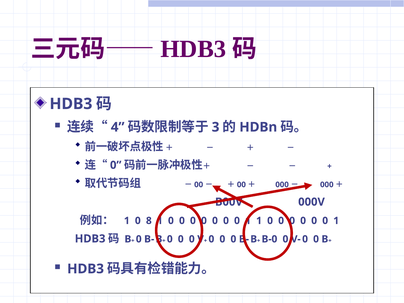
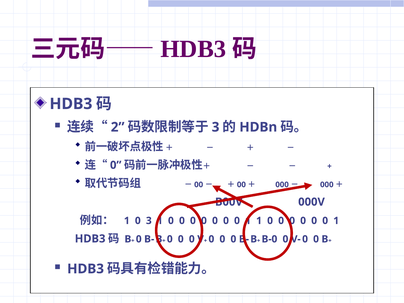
4: 4 -> 2
0 8: 8 -> 3
